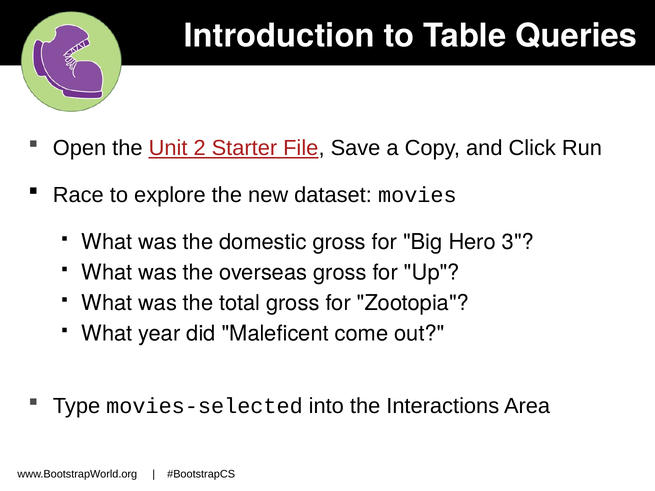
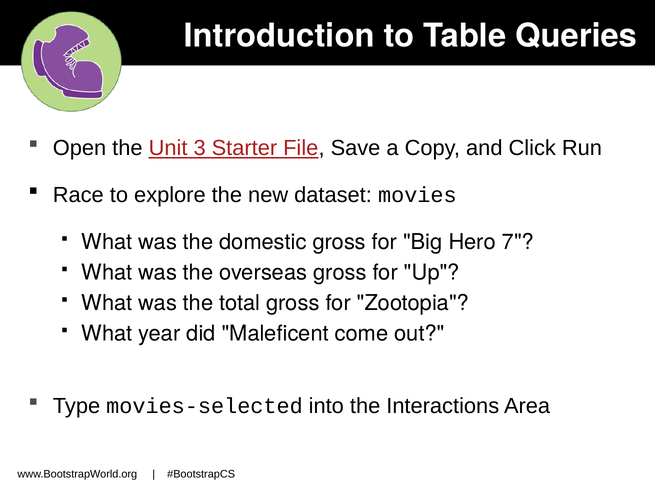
2: 2 -> 3
3: 3 -> 7
